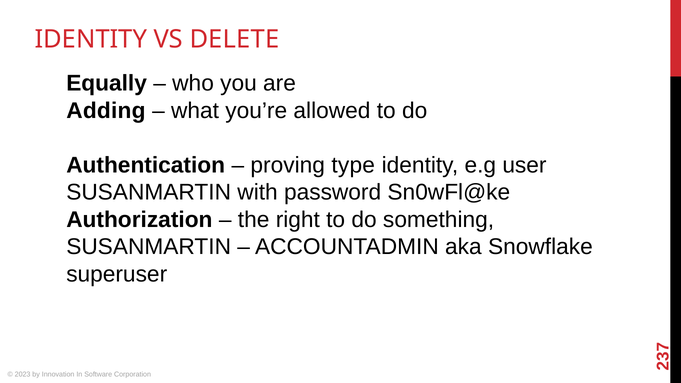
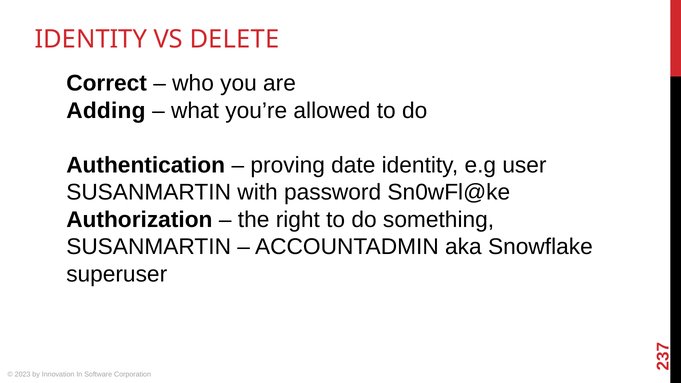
Equally: Equally -> Correct
type: type -> date
